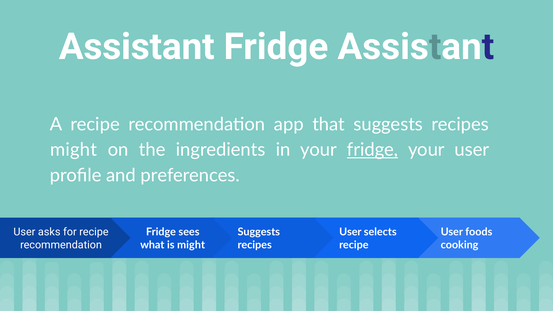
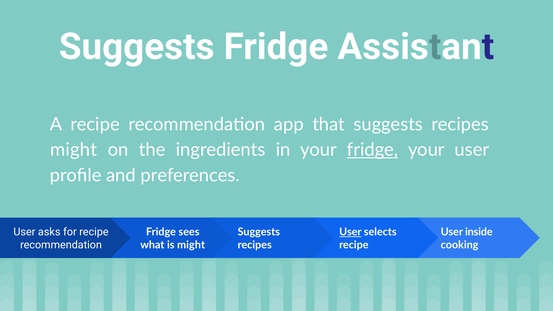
Assistant at (137, 47): Assistant -> Suggests
User at (350, 232) underline: none -> present
foods: foods -> inside
